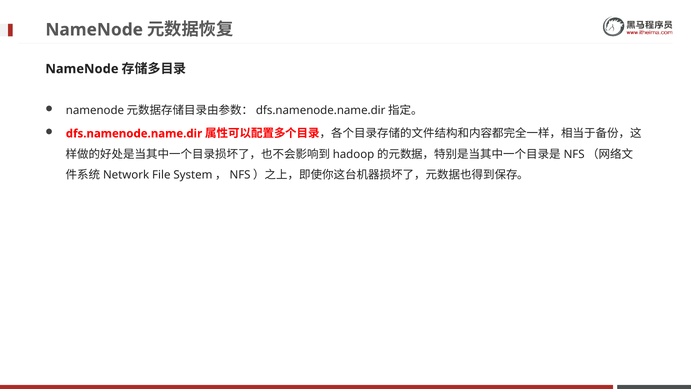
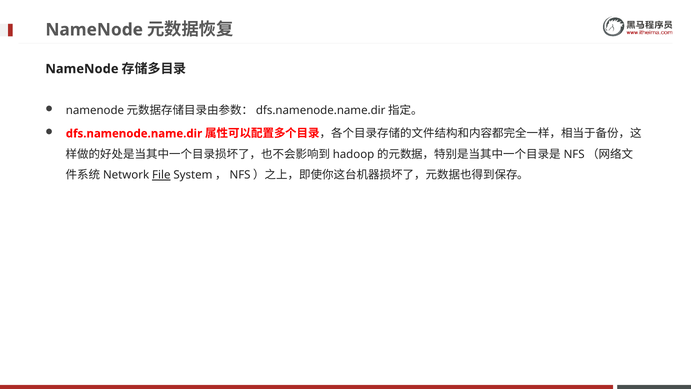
File underline: none -> present
